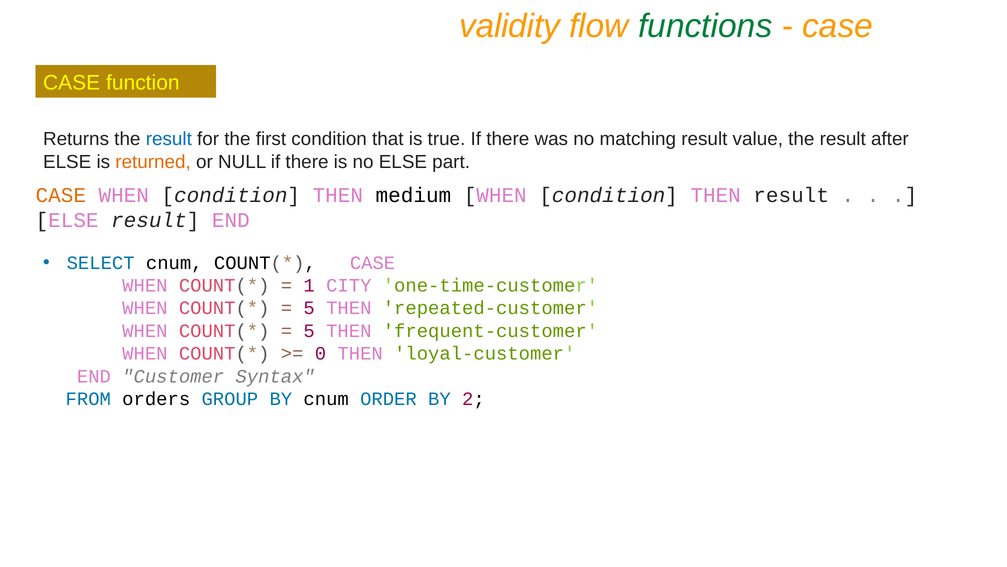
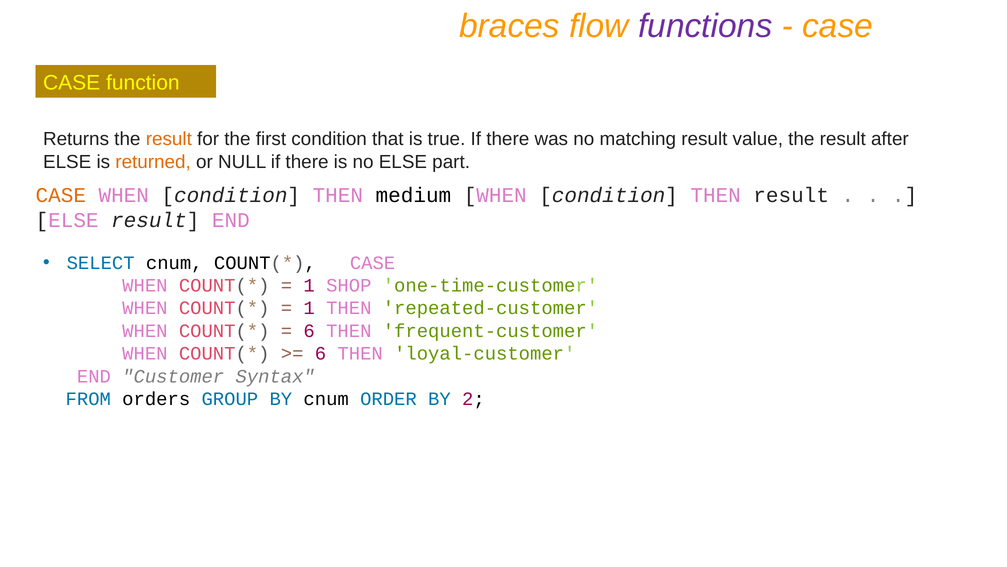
validity: validity -> braces
functions colour: green -> purple
result at (169, 139) colour: blue -> orange
CITY: CITY -> SHOP
5 at (309, 308): 5 -> 1
5 at (309, 331): 5 -> 6
0 at (320, 353): 0 -> 6
